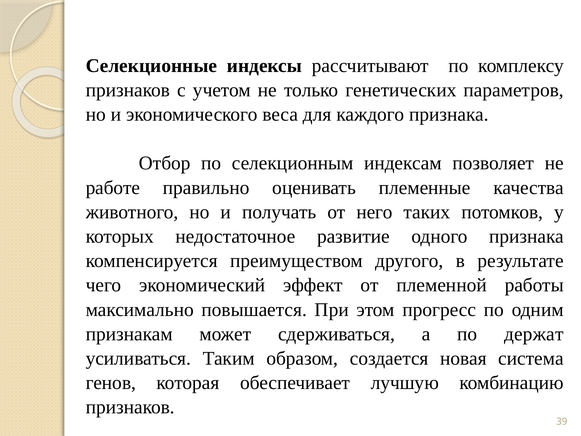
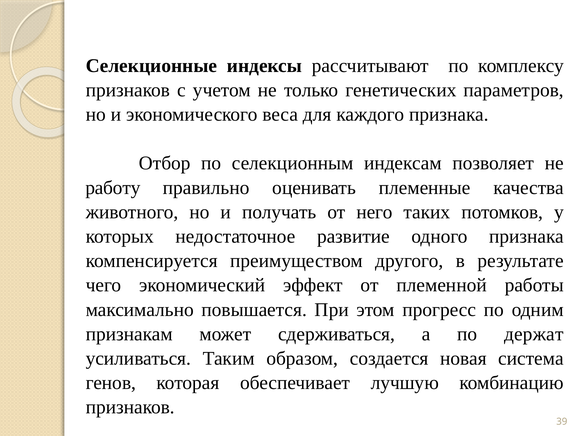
работе: работе -> работу
